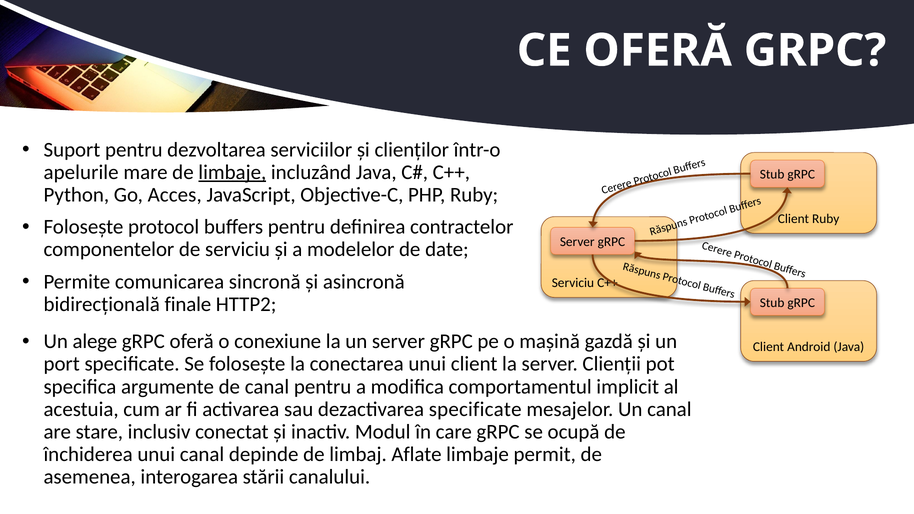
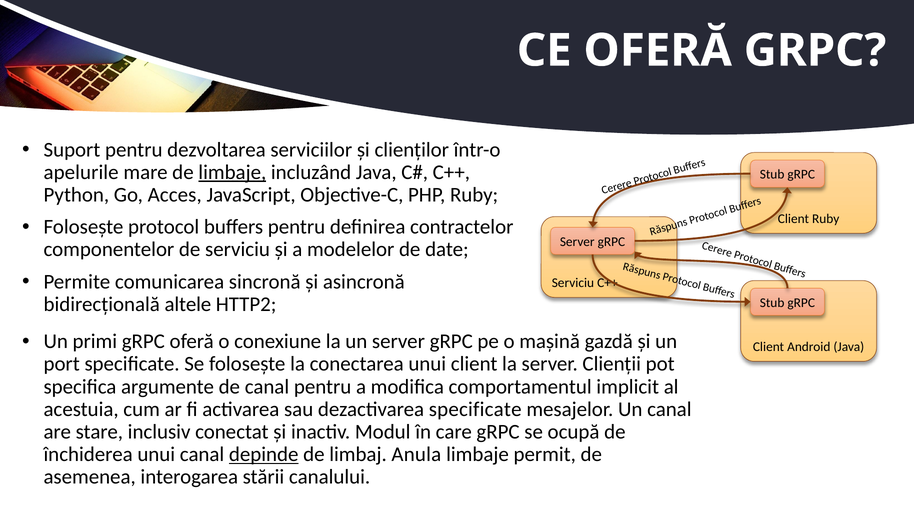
finale: finale -> altele
alege: alege -> primi
depinde underline: none -> present
Aflate: Aflate -> Anula
